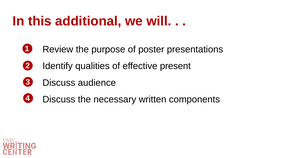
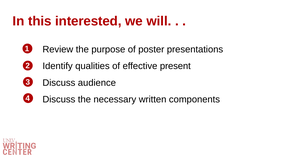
additional: additional -> interested
